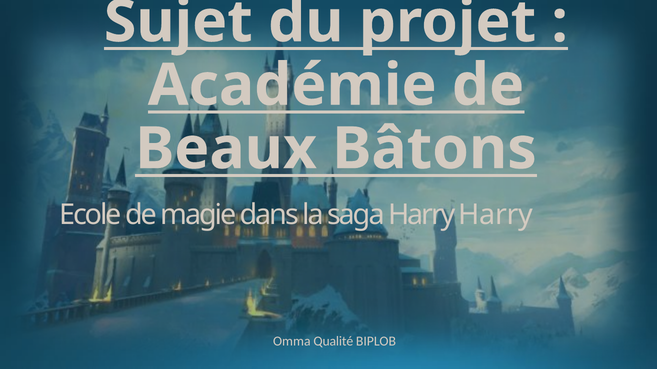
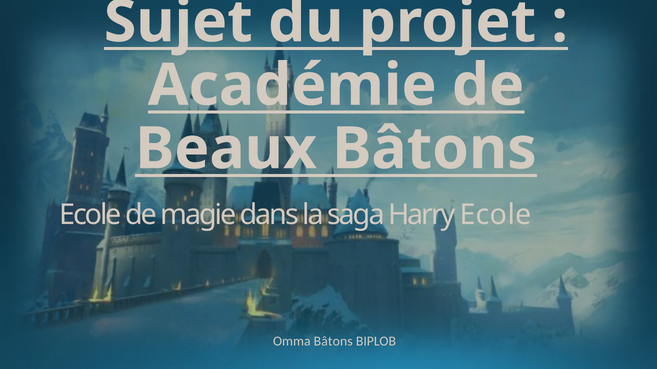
Harry Harry: Harry -> Ecole
Omma Qualité: Qualité -> Bâtons
